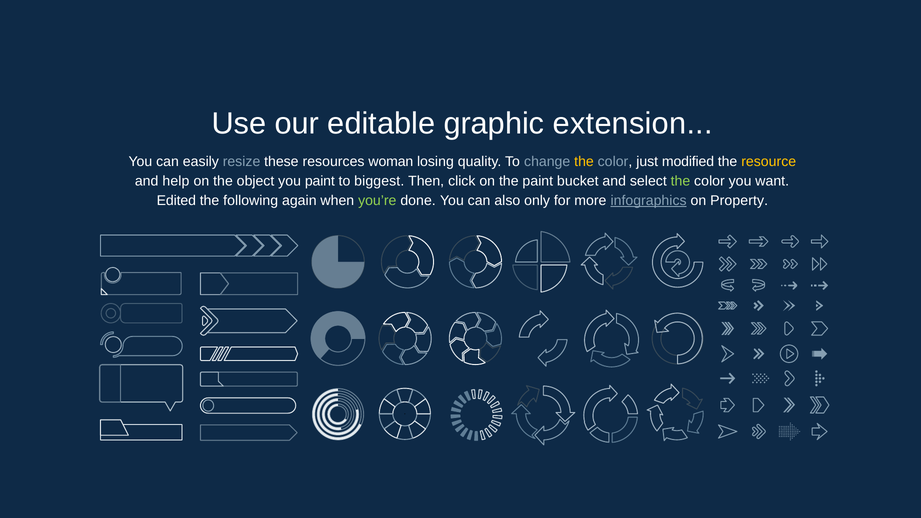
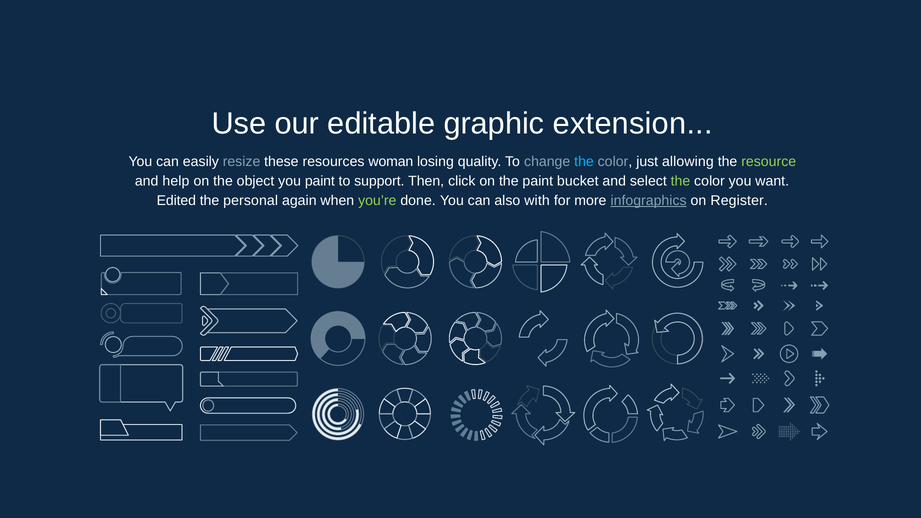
the at (584, 162) colour: yellow -> light blue
modified: modified -> allowing
resource colour: yellow -> light green
biggest: biggest -> support
following: following -> personal
only: only -> with
Property: Property -> Register
